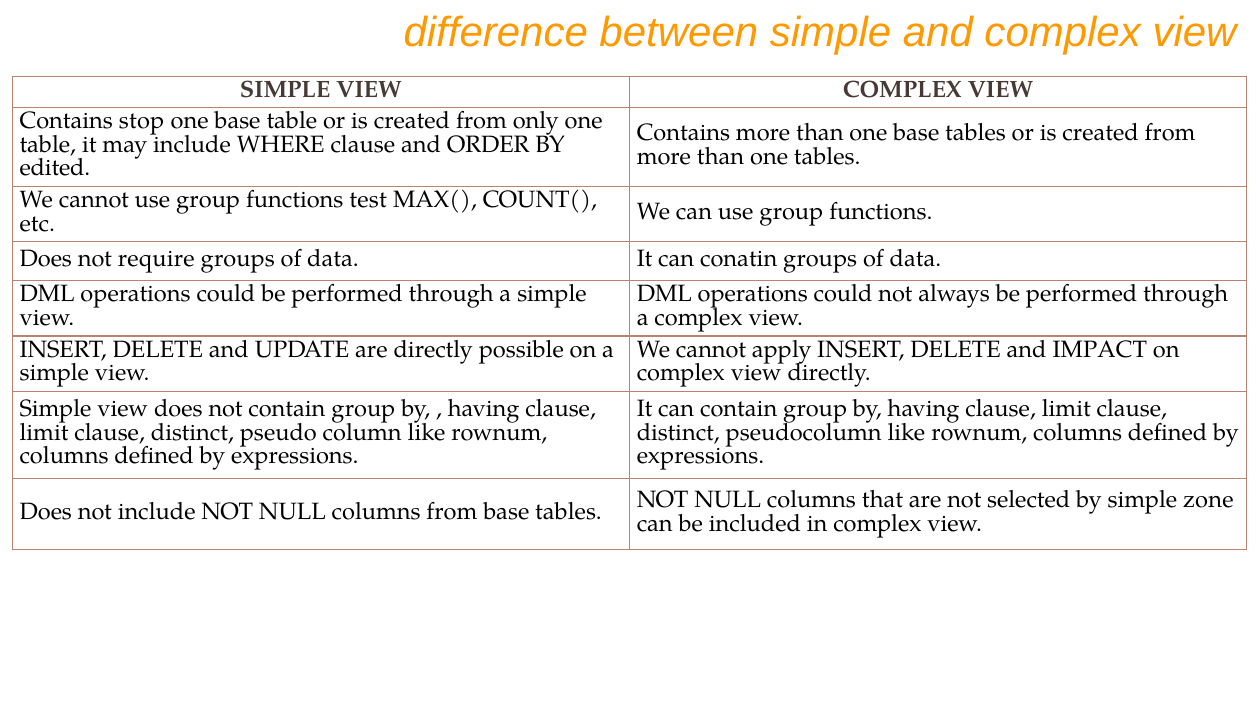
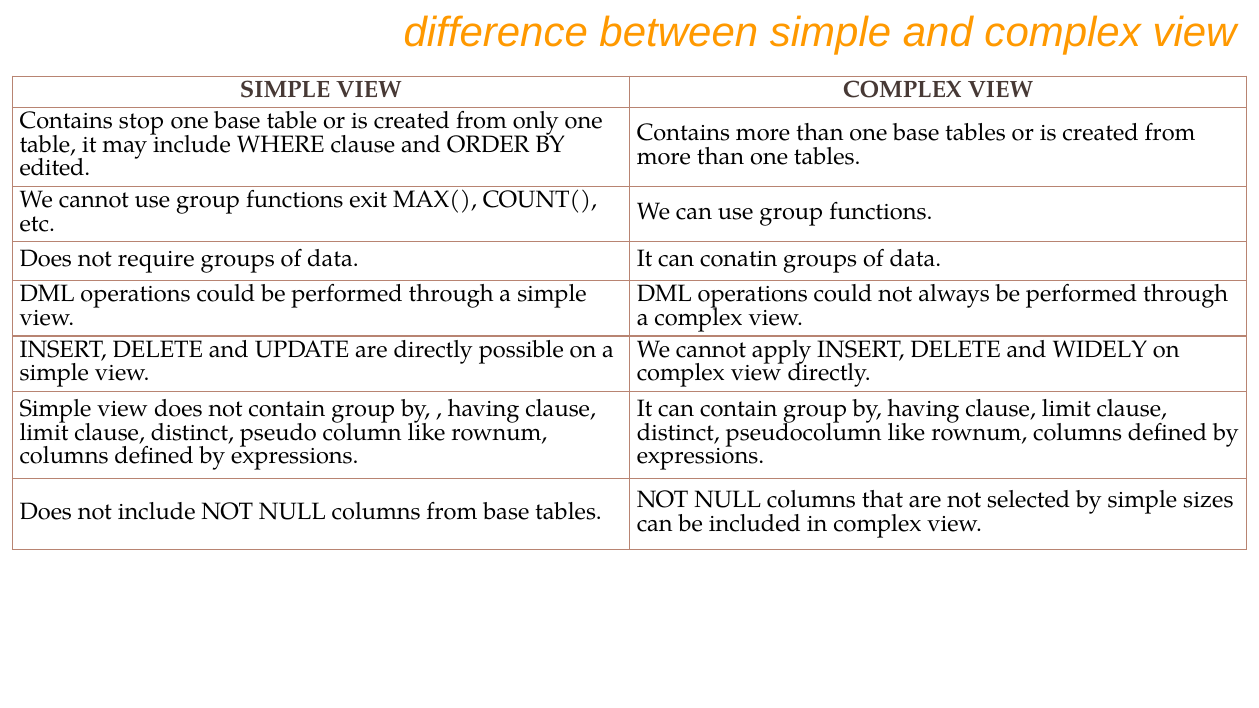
test: test -> exit
IMPACT: IMPACT -> WIDELY
zone: zone -> sizes
